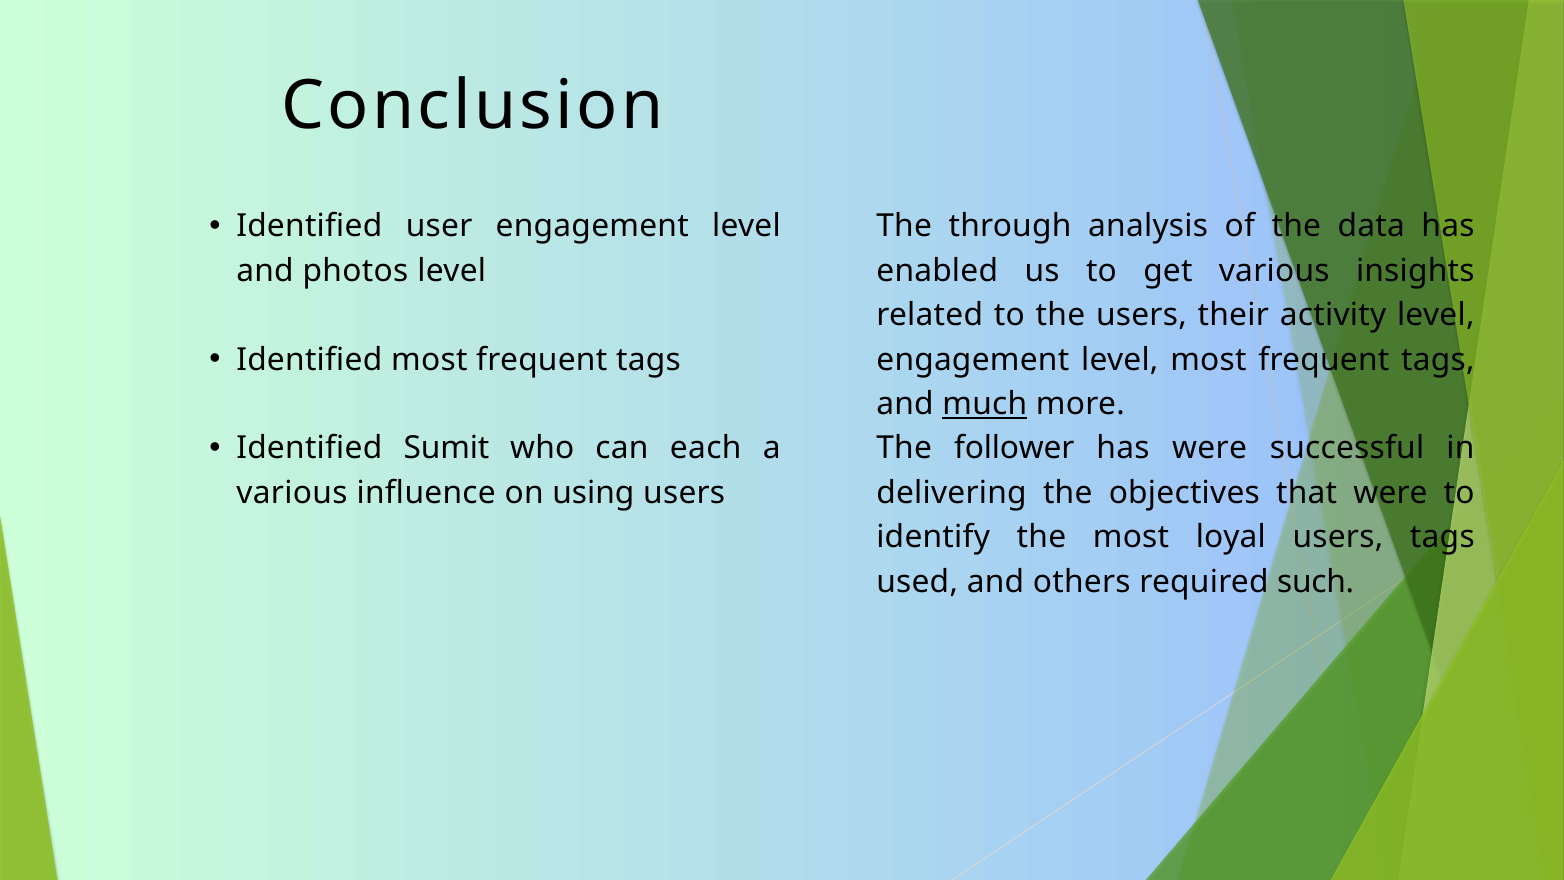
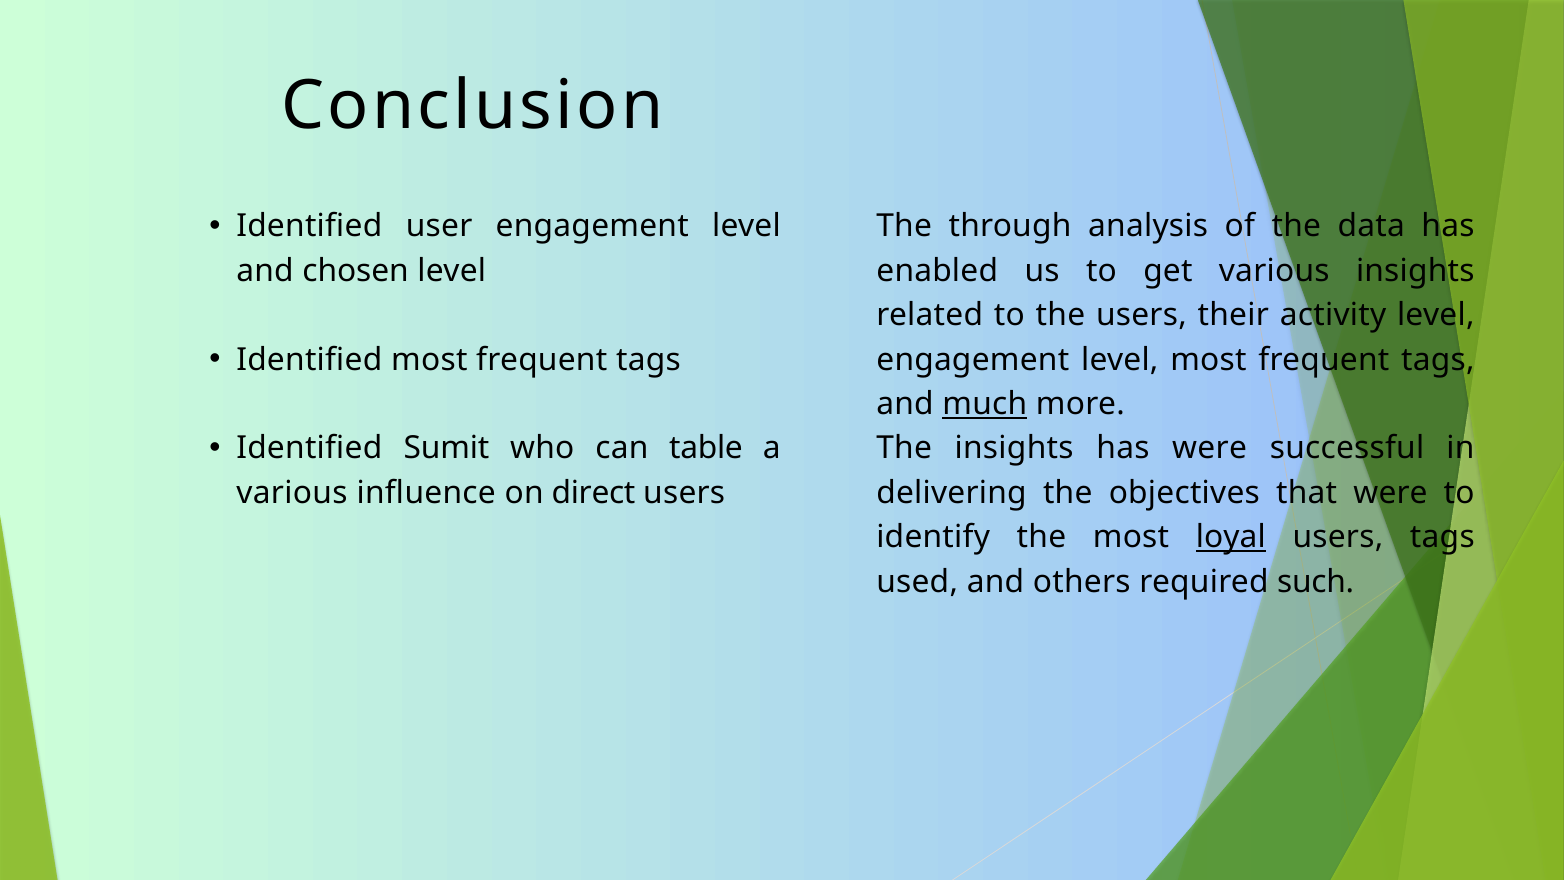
photos: photos -> chosen
each: each -> table
The follower: follower -> insights
using: using -> direct
loyal underline: none -> present
